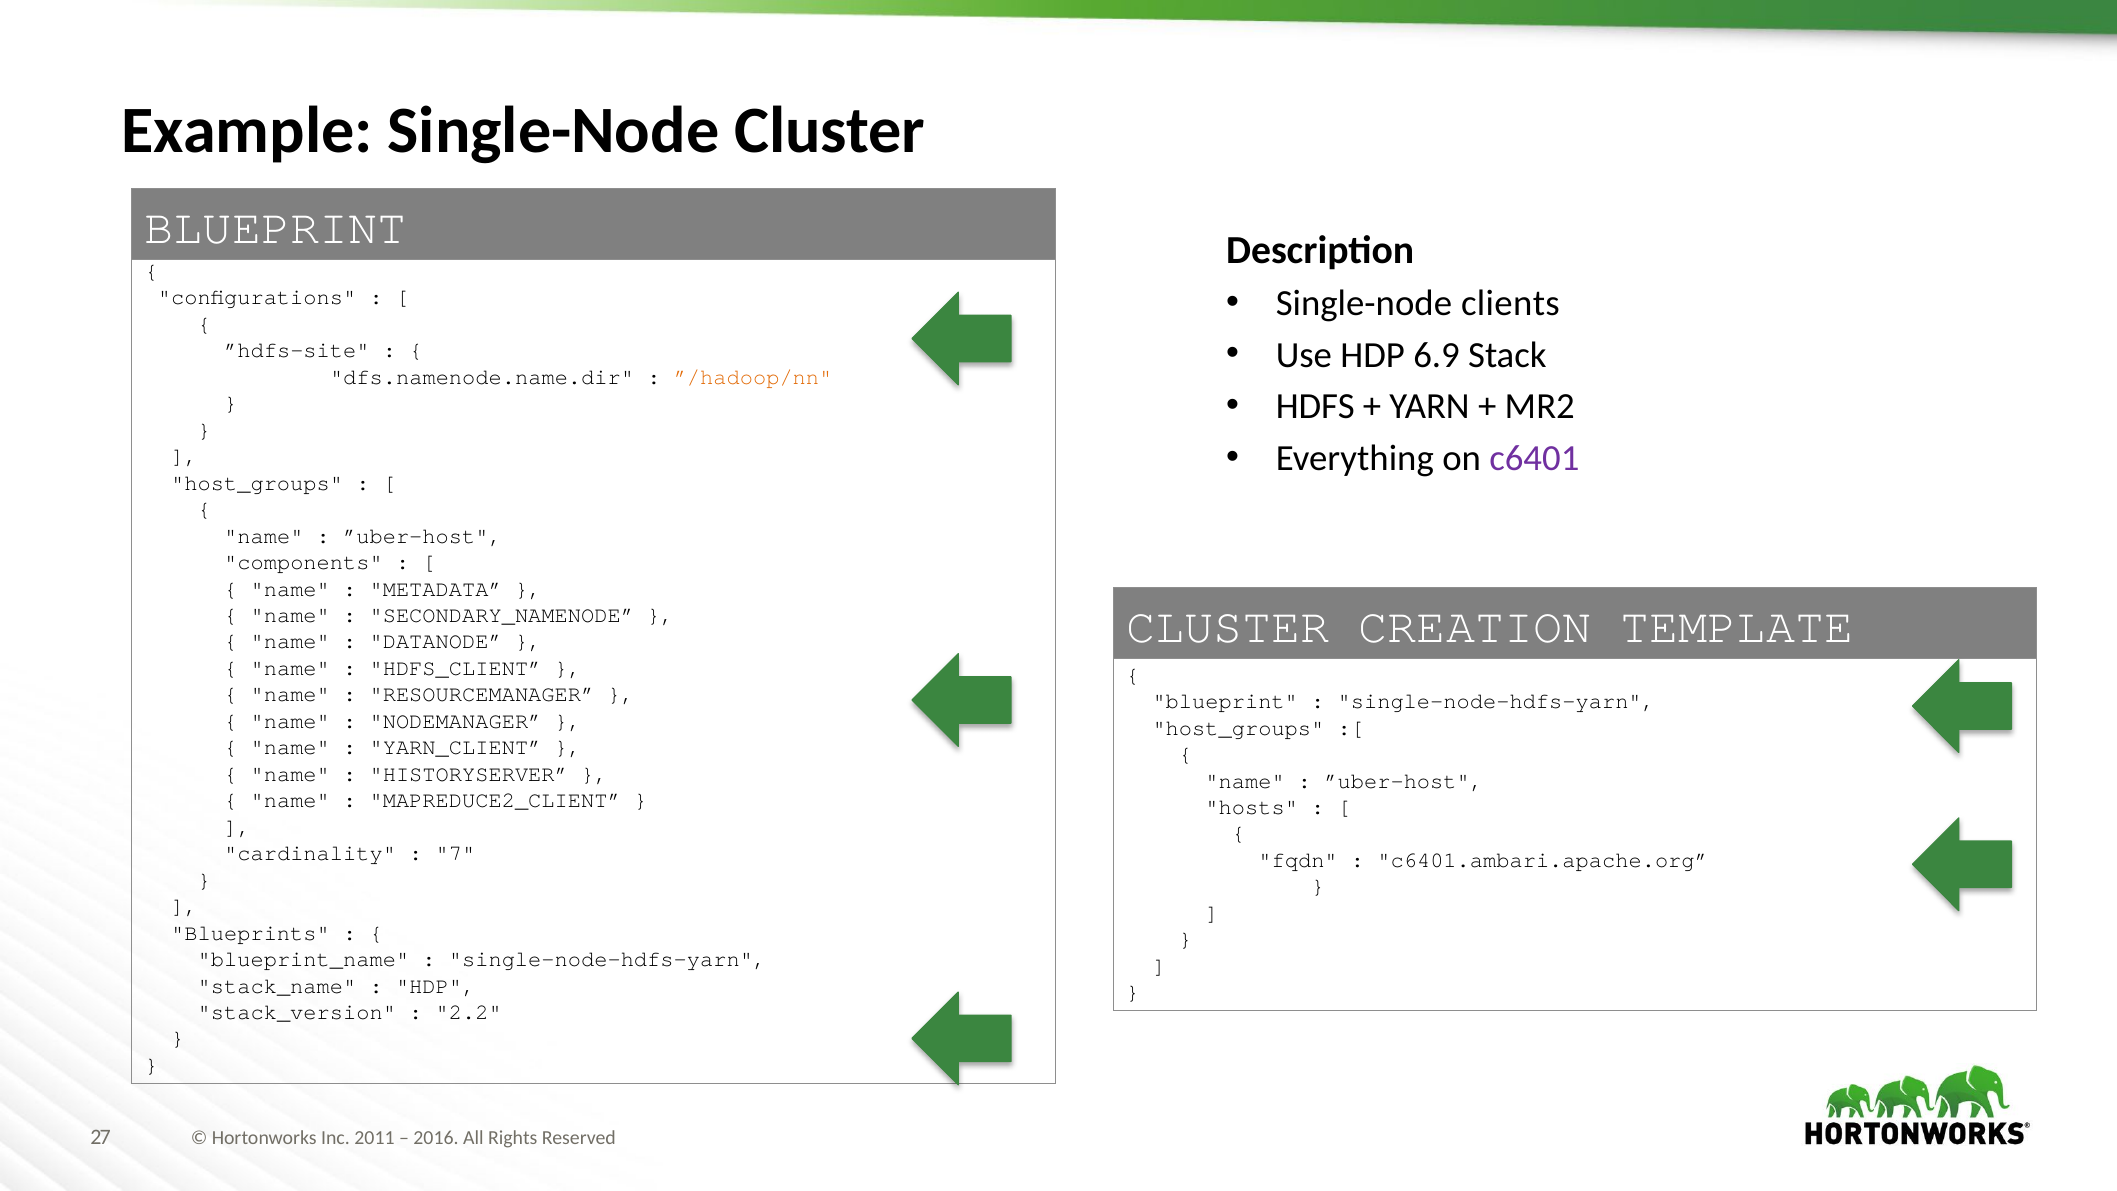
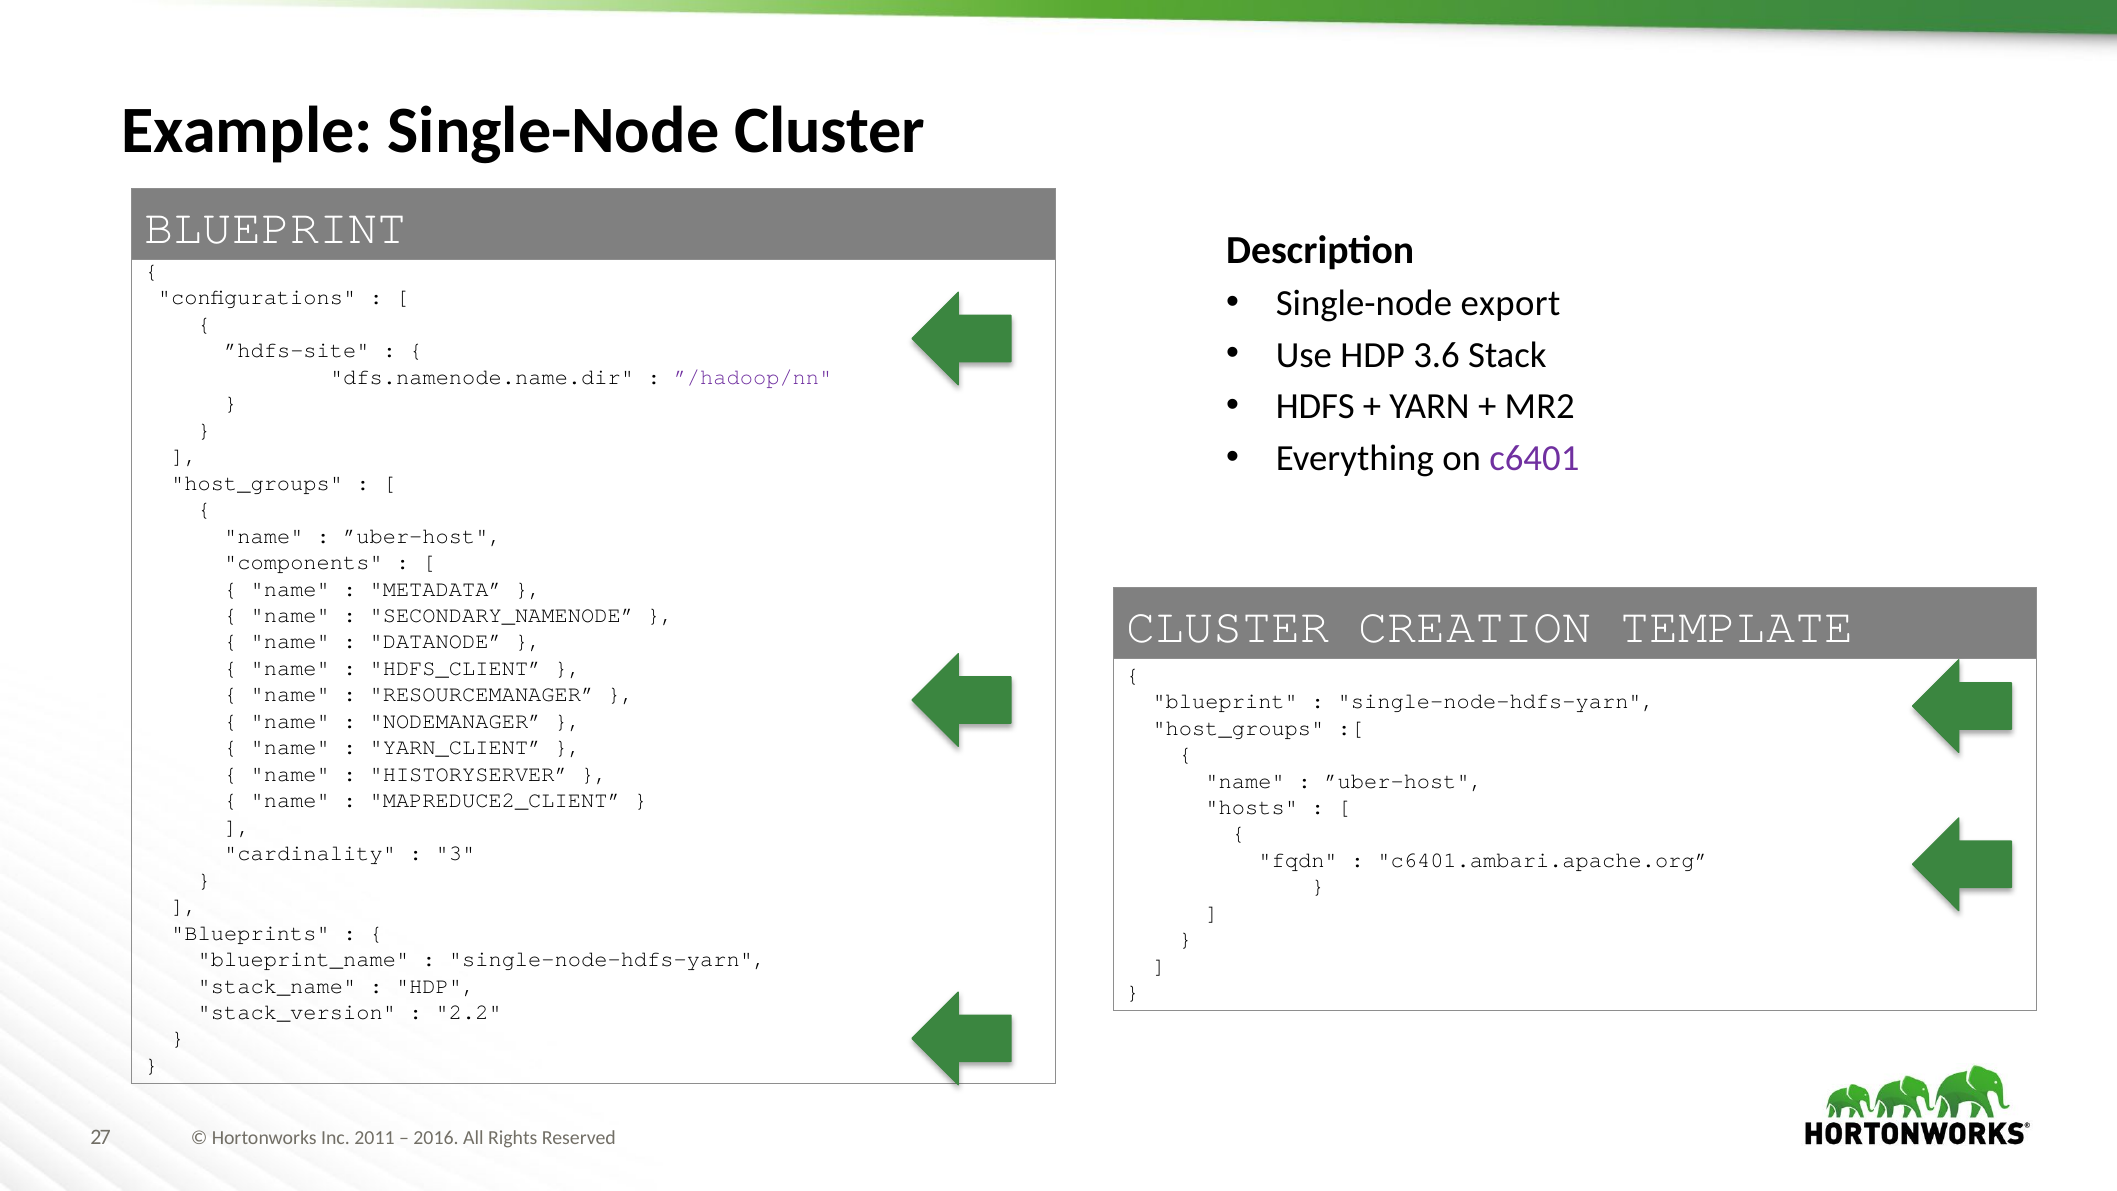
clients: clients -> export
6.9: 6.9 -> 3.6
”/hadoop/nn colour: orange -> purple
7: 7 -> 3
